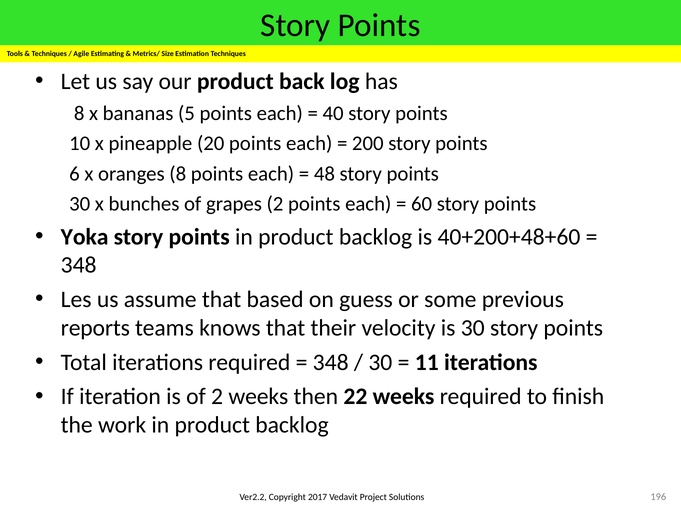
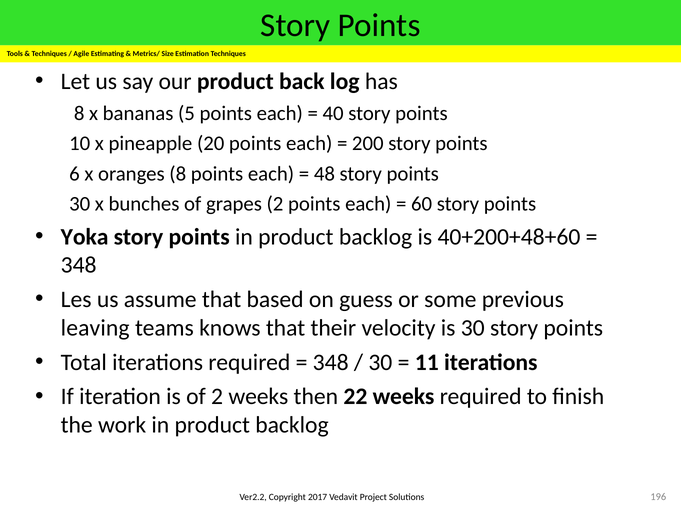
reports: reports -> leaving
